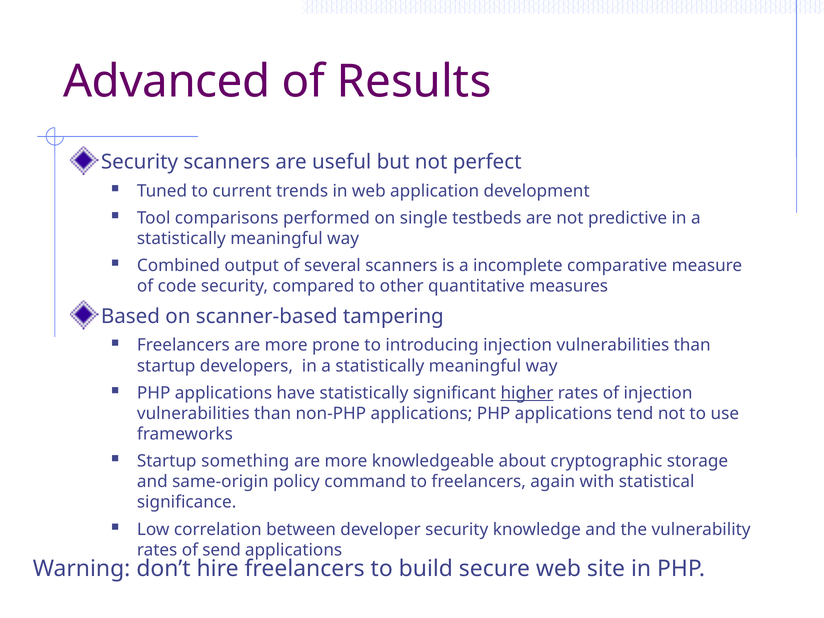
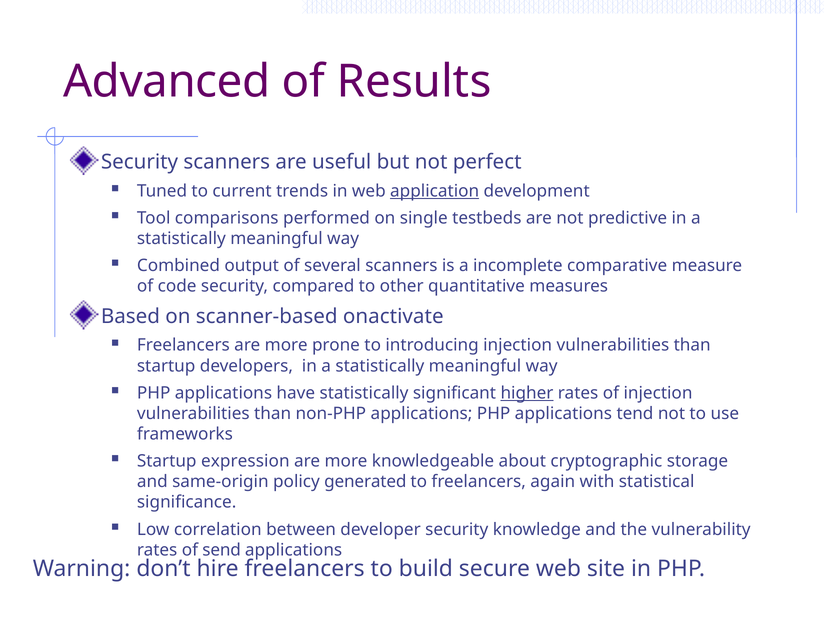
application underline: none -> present
tampering: tampering -> onactivate
something: something -> expression
command: command -> generated
